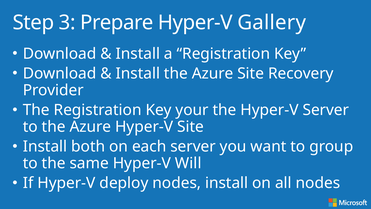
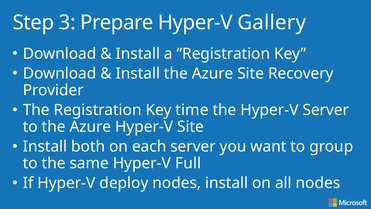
your: your -> time
Will: Will -> Full
